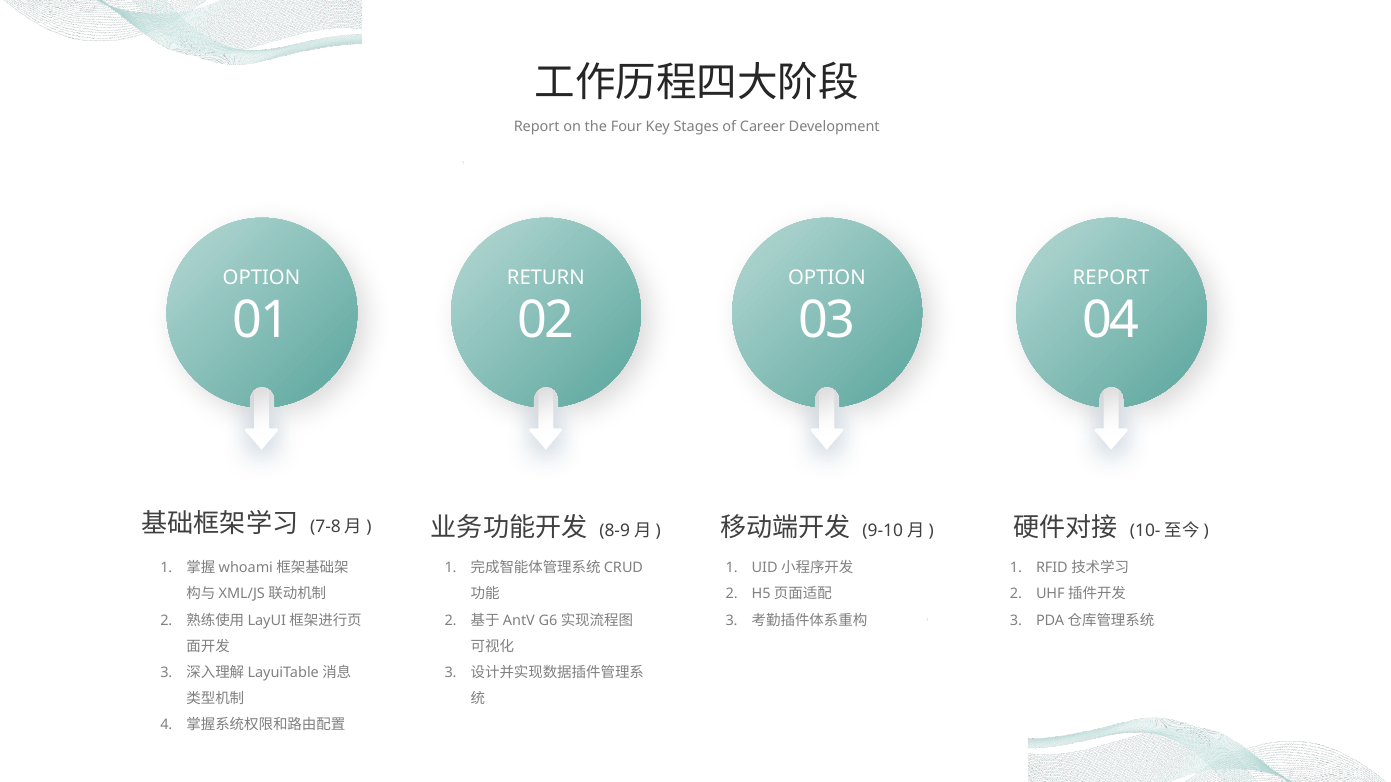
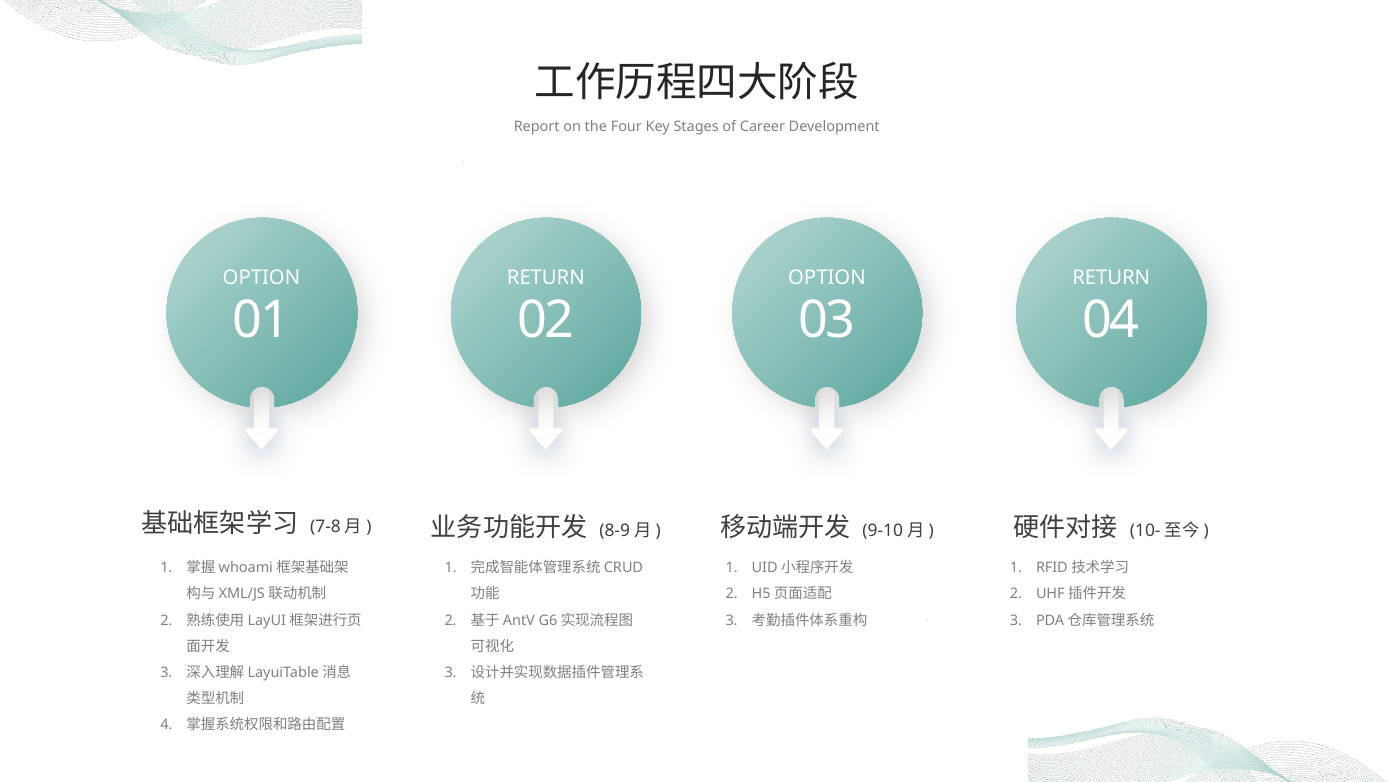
REPORT at (1111, 278): REPORT -> RETURN
